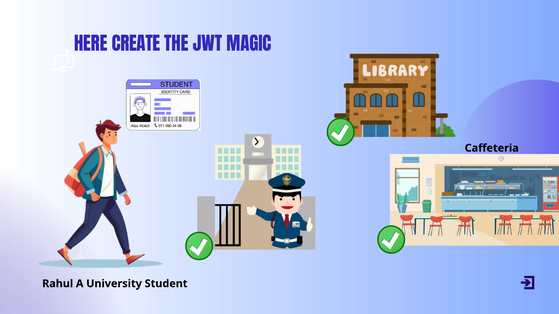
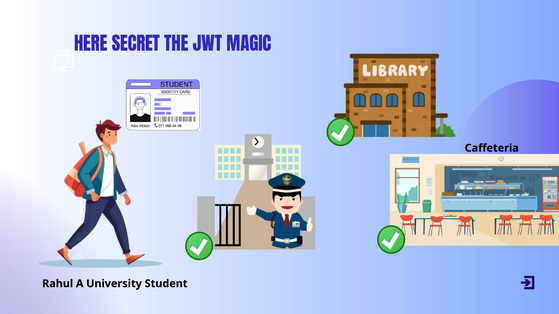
CREATE: CREATE -> SECRET
